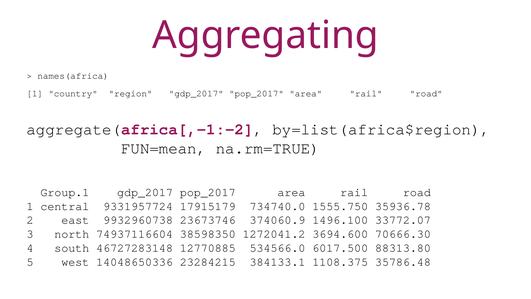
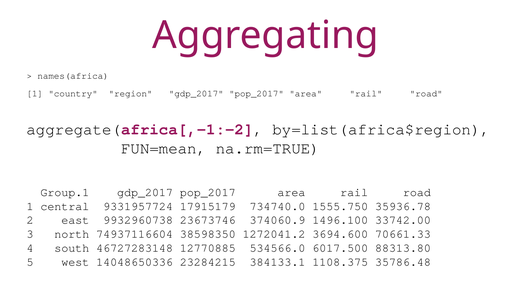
33772.07: 33772.07 -> 33742.00
70666.30: 70666.30 -> 70661.33
